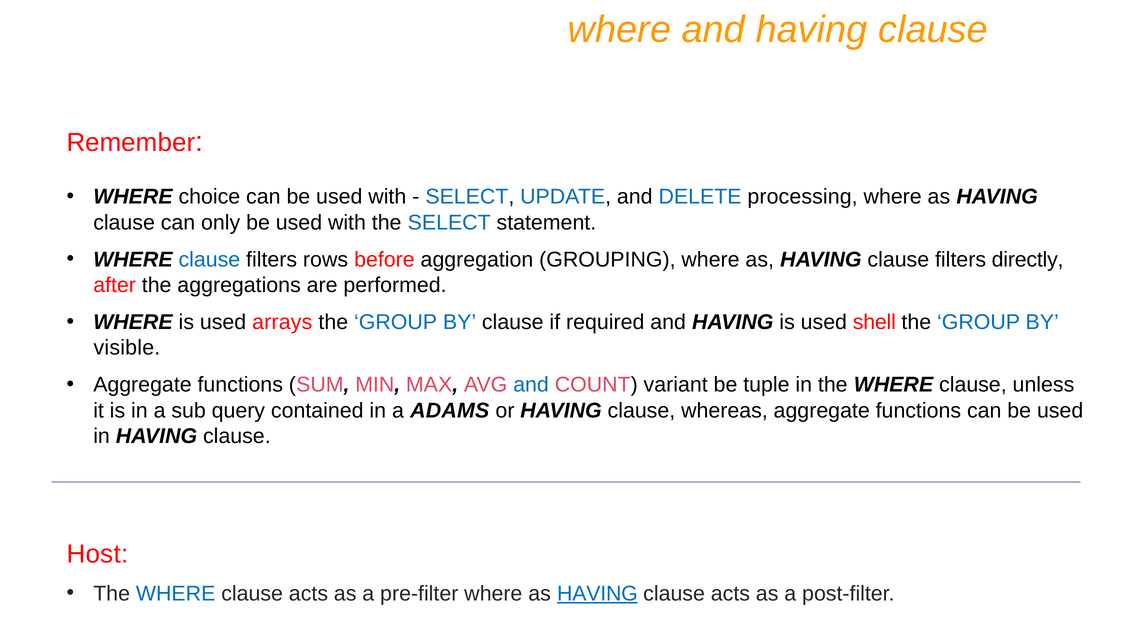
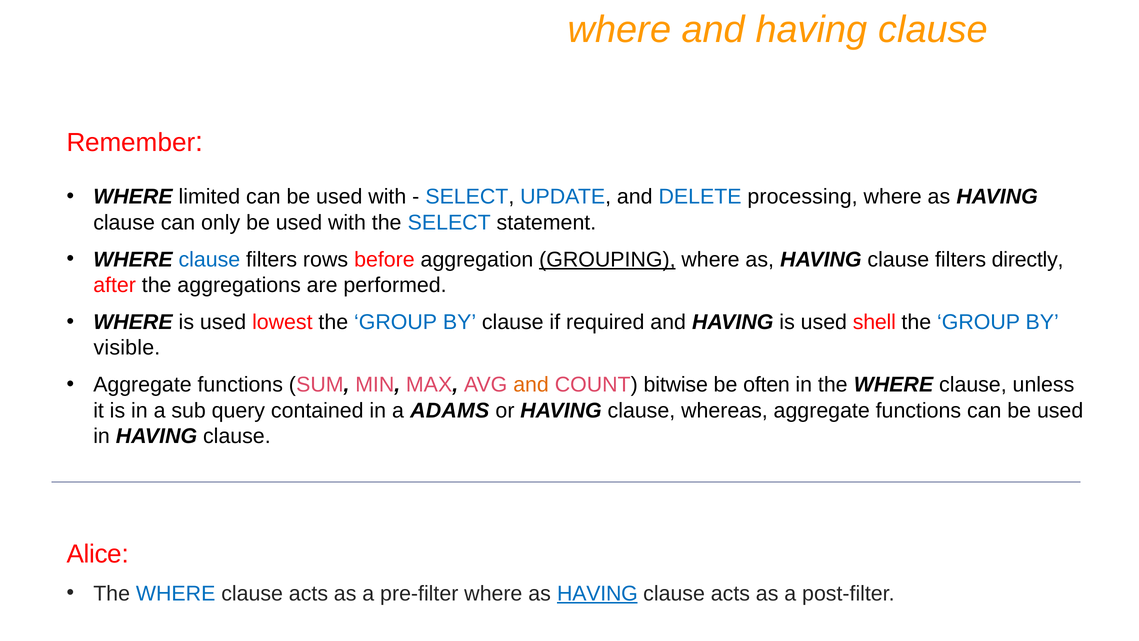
choice: choice -> limited
GROUPING underline: none -> present
arrays: arrays -> lowest
and at (531, 385) colour: blue -> orange
variant: variant -> bitwise
tuple: tuple -> often
Host: Host -> Alice
